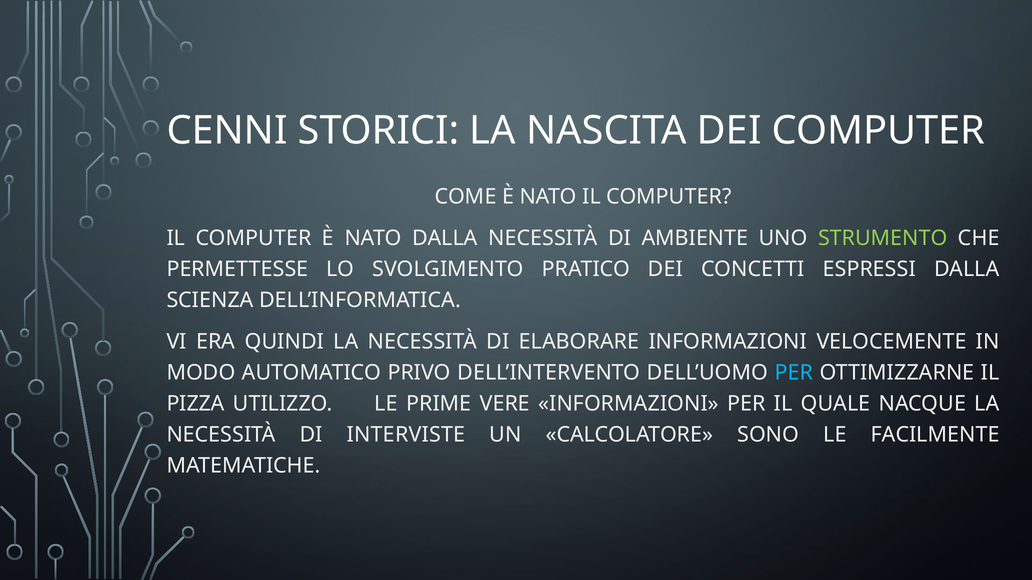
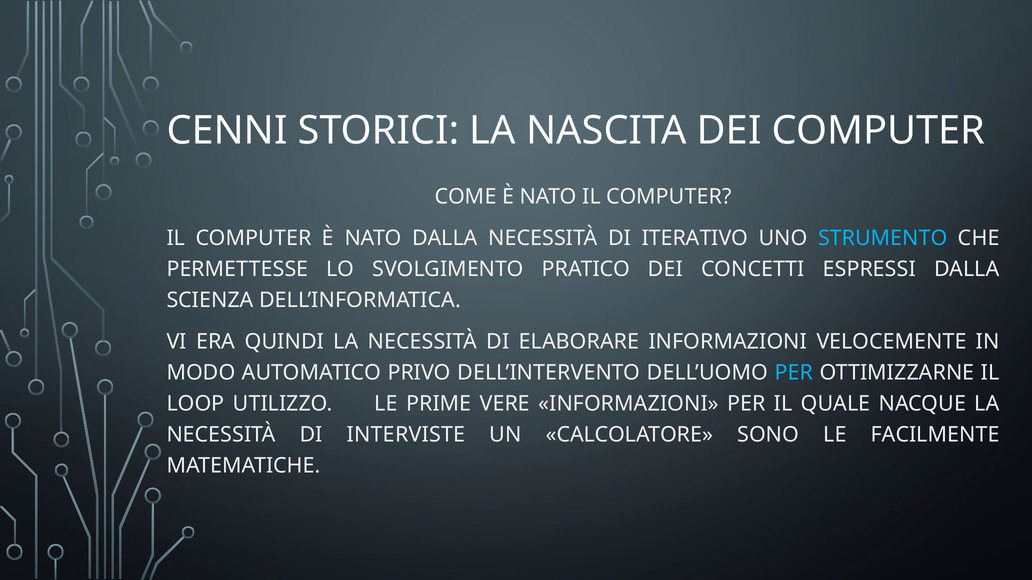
AMBIENTE: AMBIENTE -> ITERATIVO
STRUMENTO colour: light green -> light blue
PIZZA: PIZZA -> LOOP
